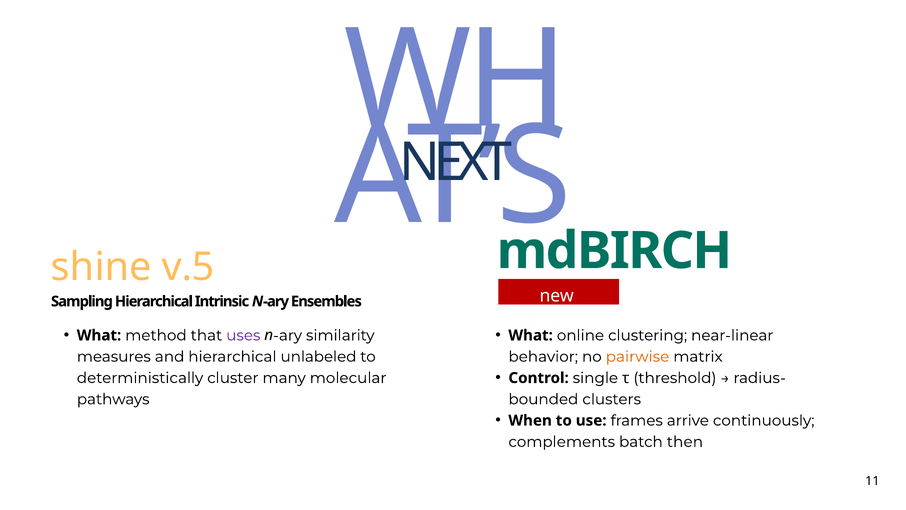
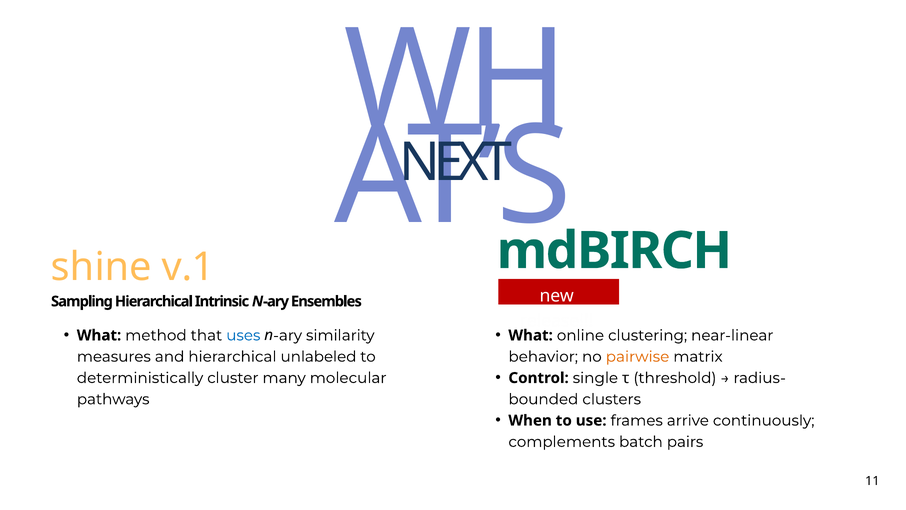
v.5: v.5 -> v.1
uses colour: purple -> blue
then: then -> pairs
